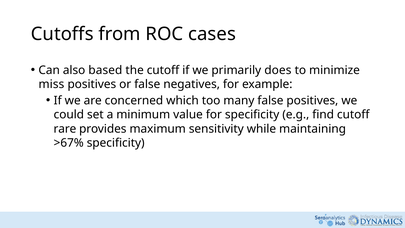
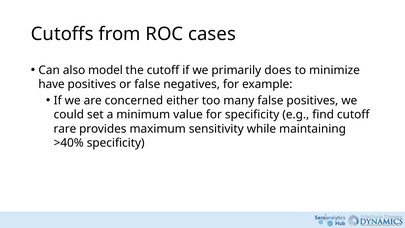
based: based -> model
miss: miss -> have
which: which -> either
>67%: >67% -> >40%
